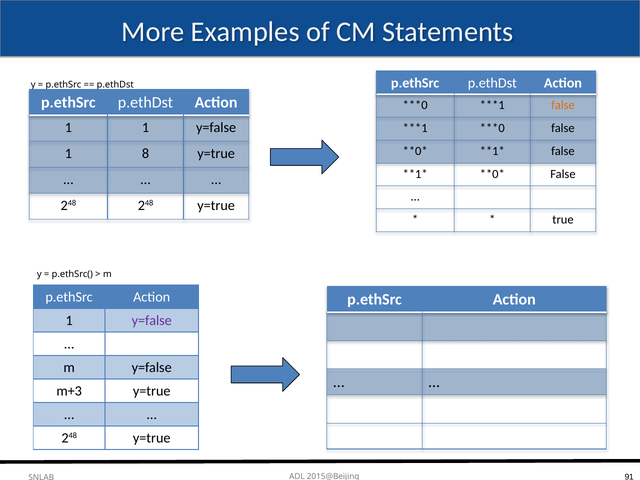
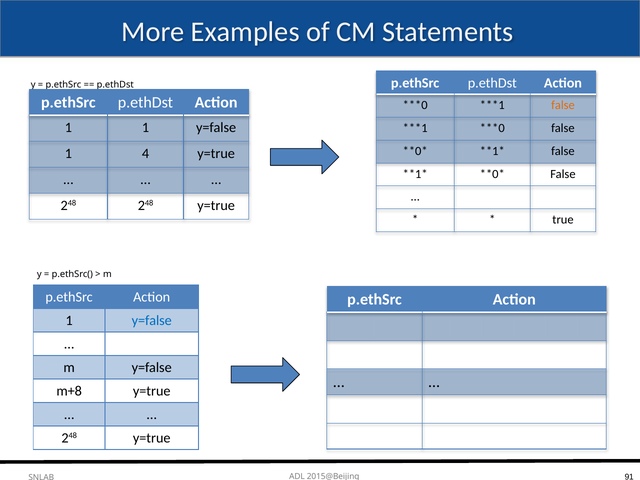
8: 8 -> 4
y=false at (152, 321) colour: purple -> blue
m+3: m+3 -> m+8
